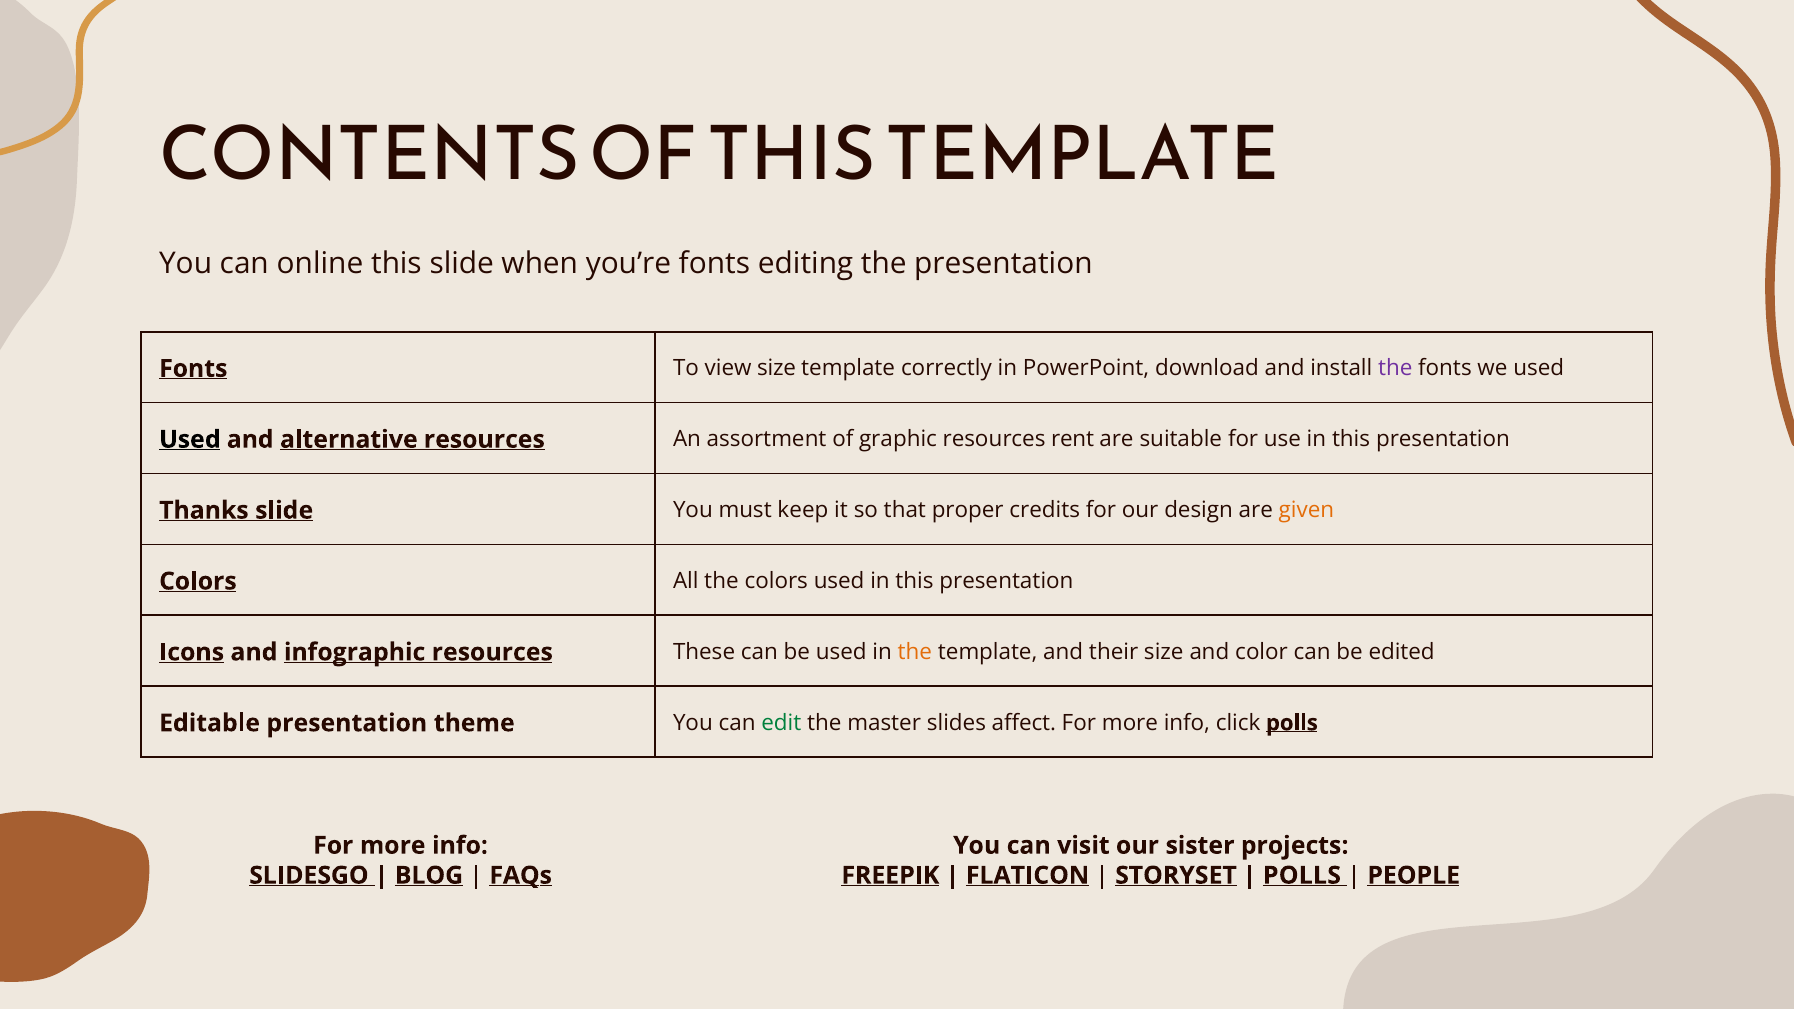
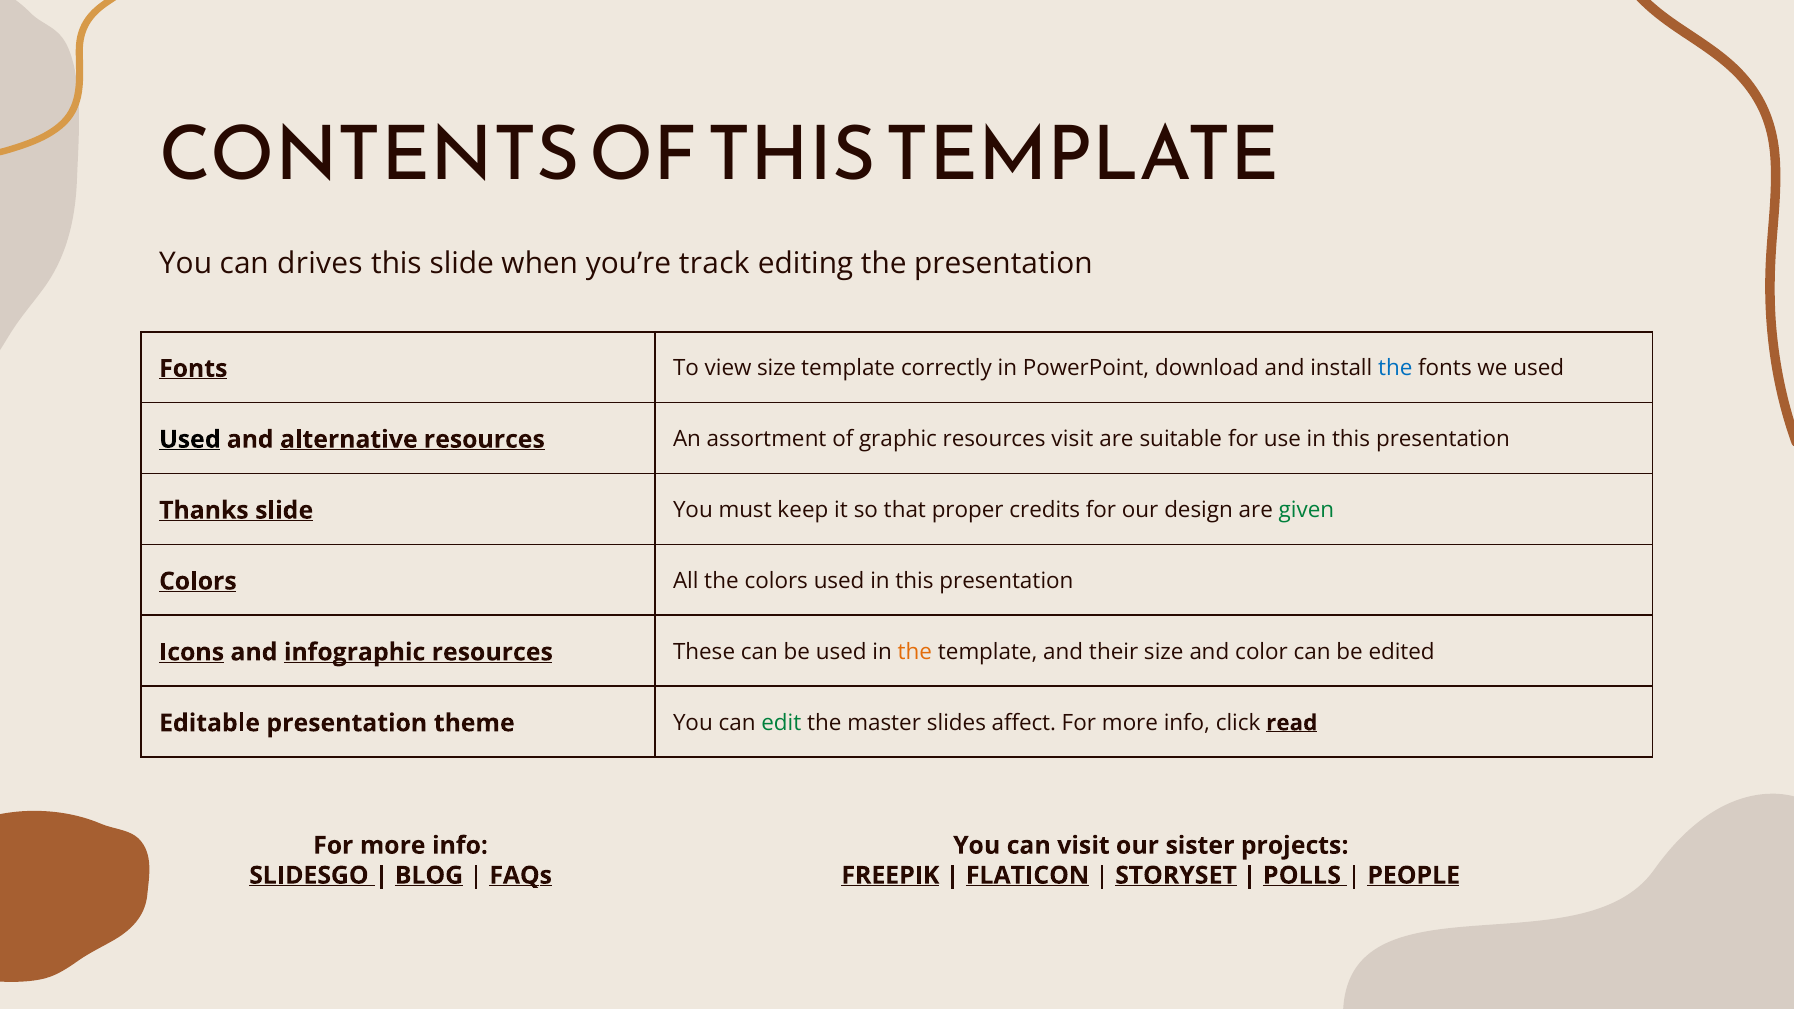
online: online -> drives
you’re fonts: fonts -> track
the at (1395, 368) colour: purple -> blue
resources rent: rent -> visit
given colour: orange -> green
click polls: polls -> read
